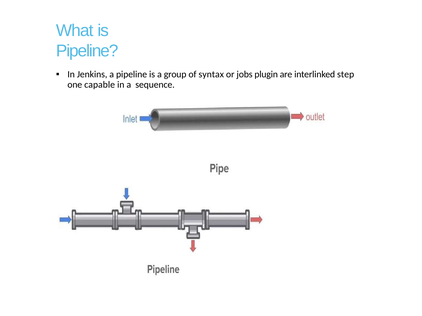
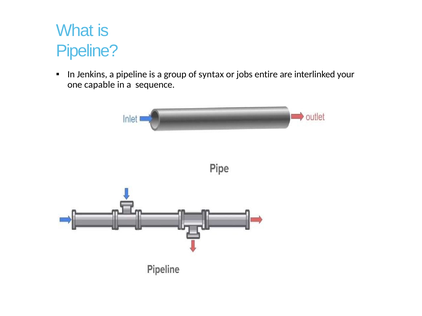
plugin: plugin -> entire
step: step -> your
